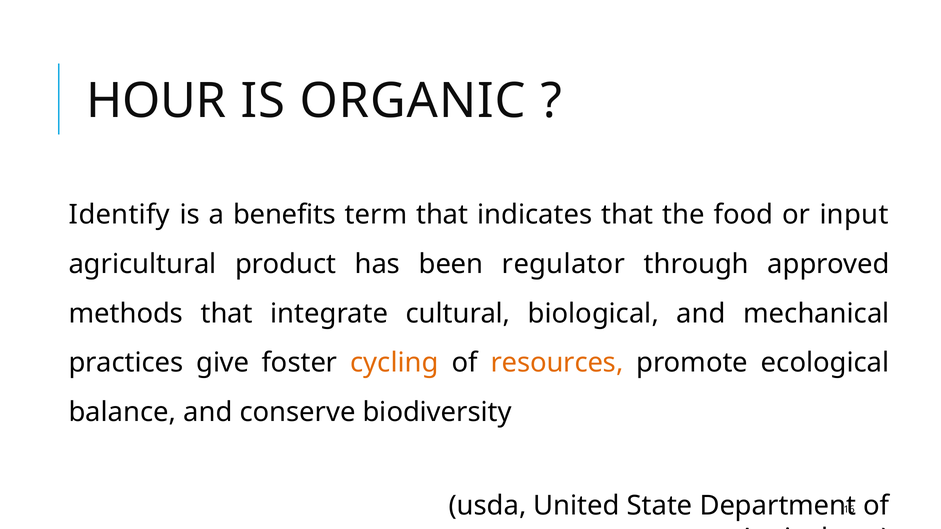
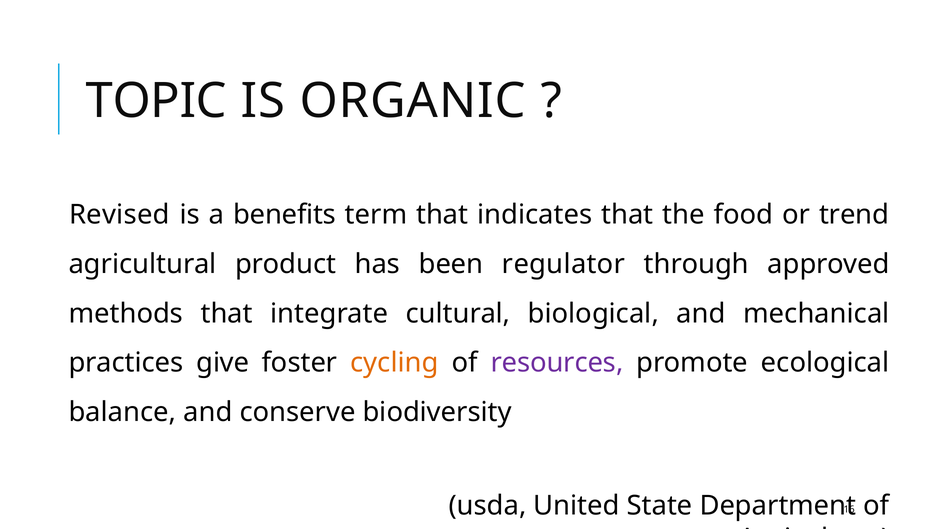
HOUR: HOUR -> TOPIC
Identify: Identify -> Revised
input: input -> trend
resources colour: orange -> purple
